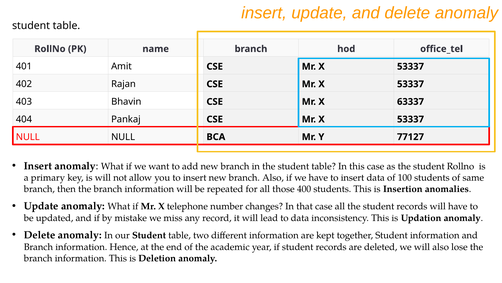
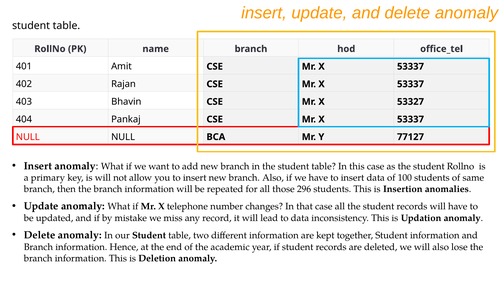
63337: 63337 -> 53327
400: 400 -> 296
